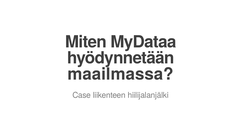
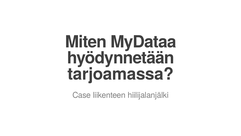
maailmassa: maailmassa -> tarjoamassa
